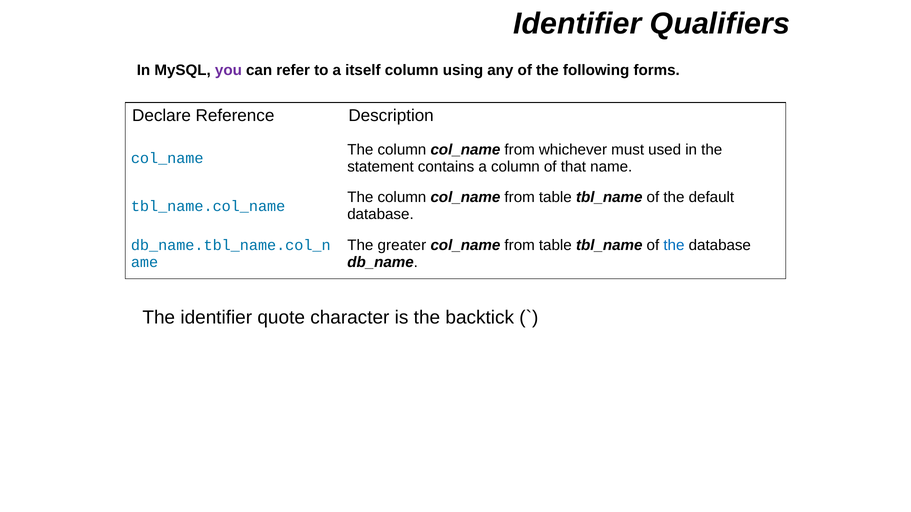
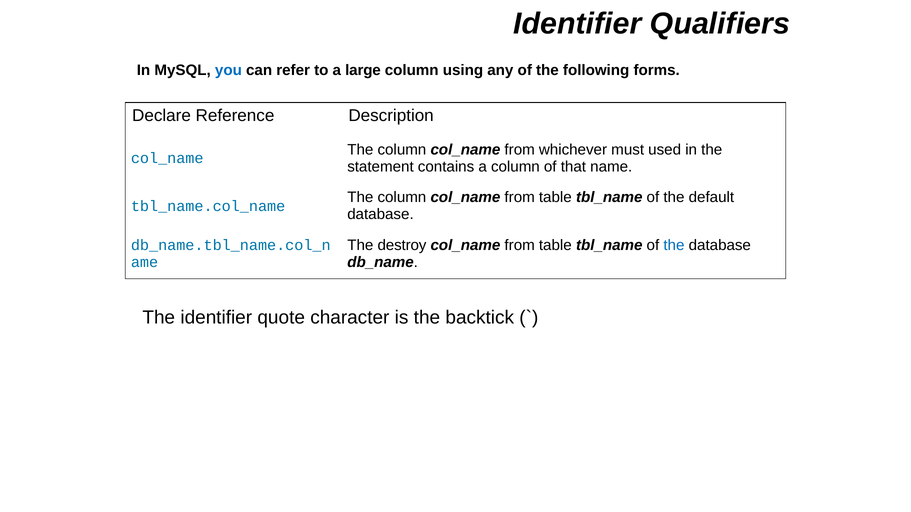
you colour: purple -> blue
itself: itself -> large
greater: greater -> destroy
